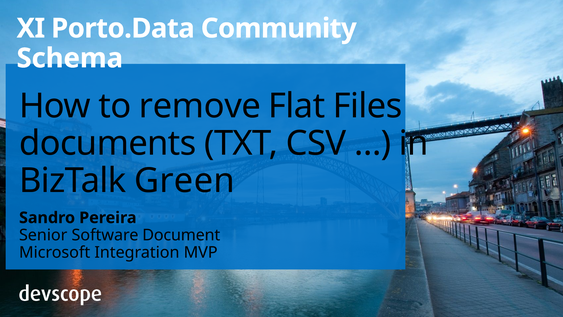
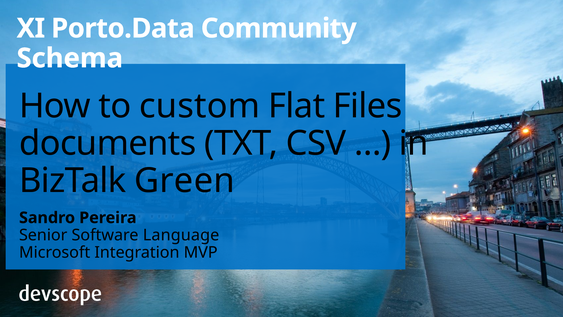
remove: remove -> custom
Document: Document -> Language
